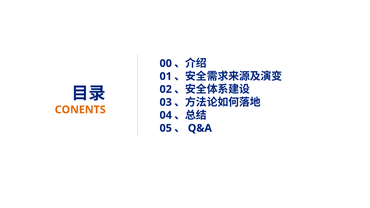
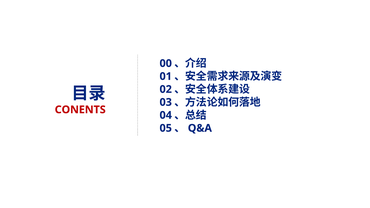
CONENTS colour: orange -> red
